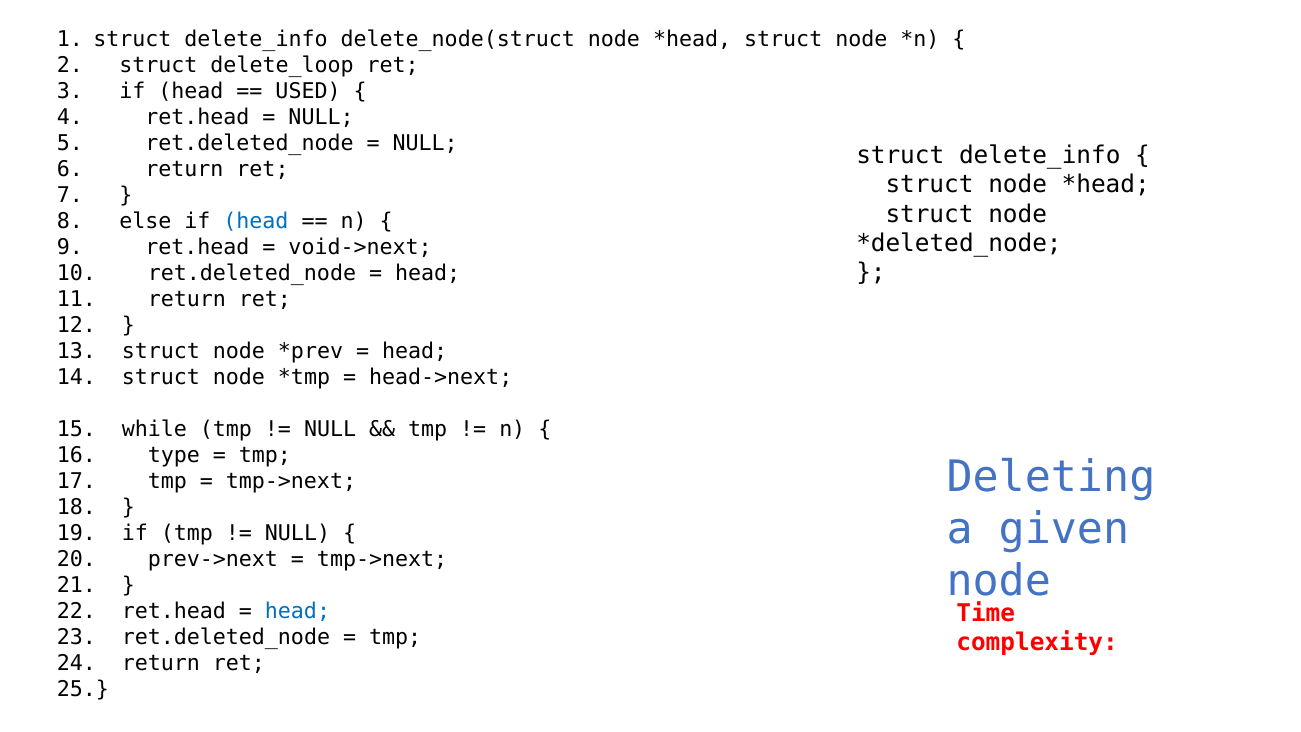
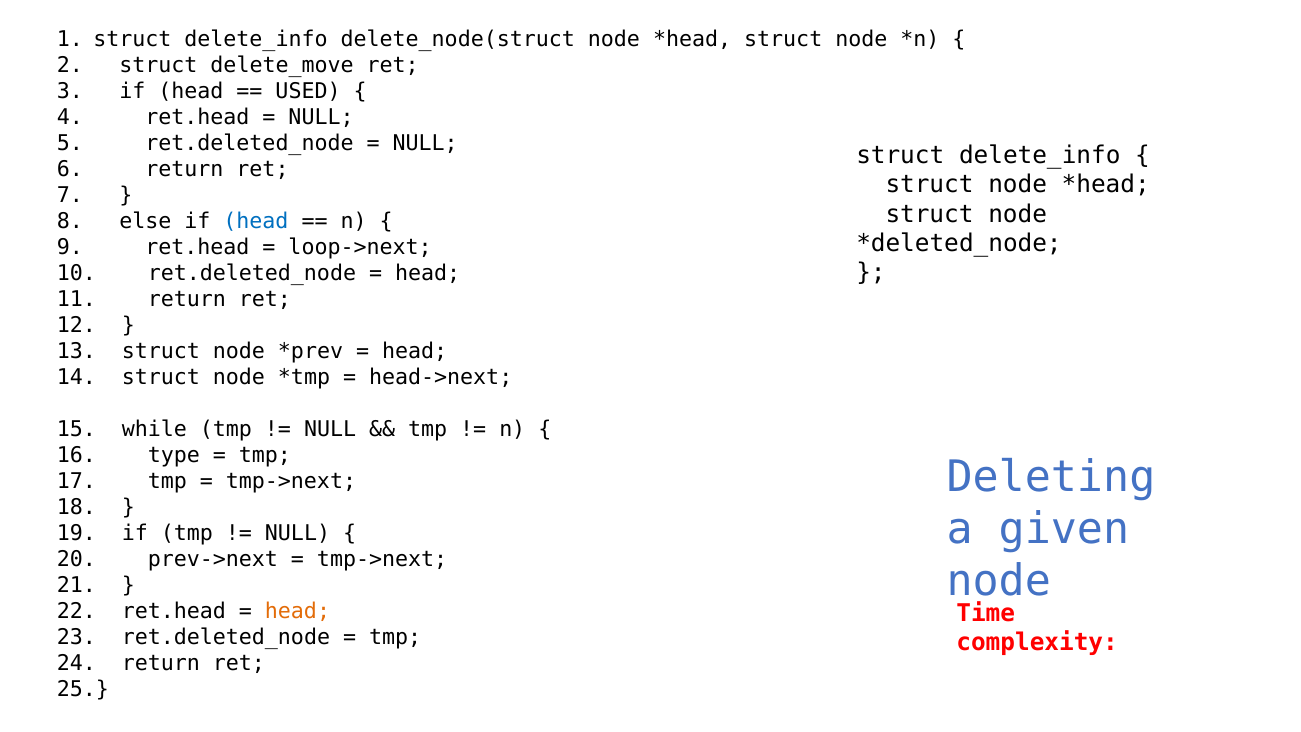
delete_loop: delete_loop -> delete_move
void->next: void->next -> loop->next
head at (297, 611) colour: blue -> orange
